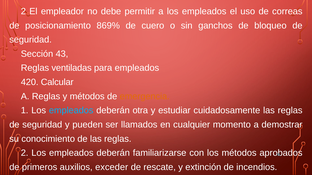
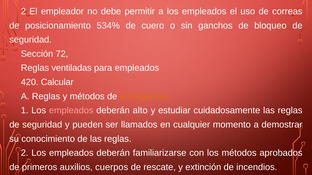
869%: 869% -> 534%
43: 43 -> 72
empleados at (71, 111) colour: light blue -> pink
otra: otra -> alto
exceder: exceder -> cuerpos
